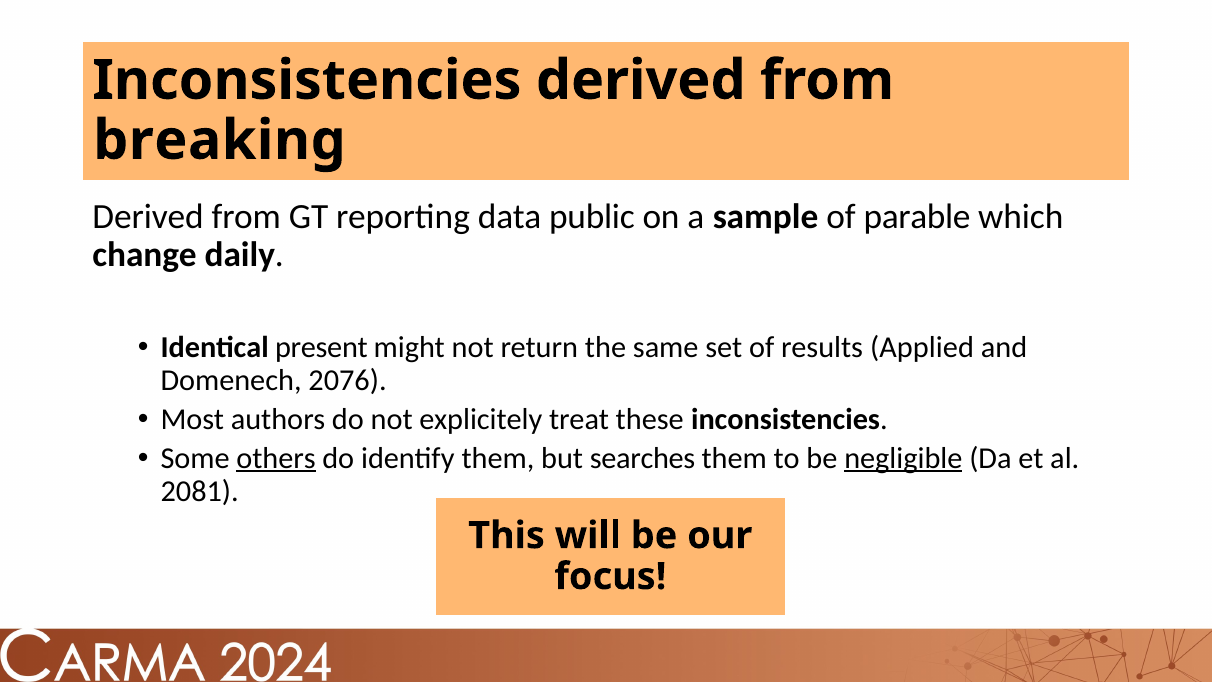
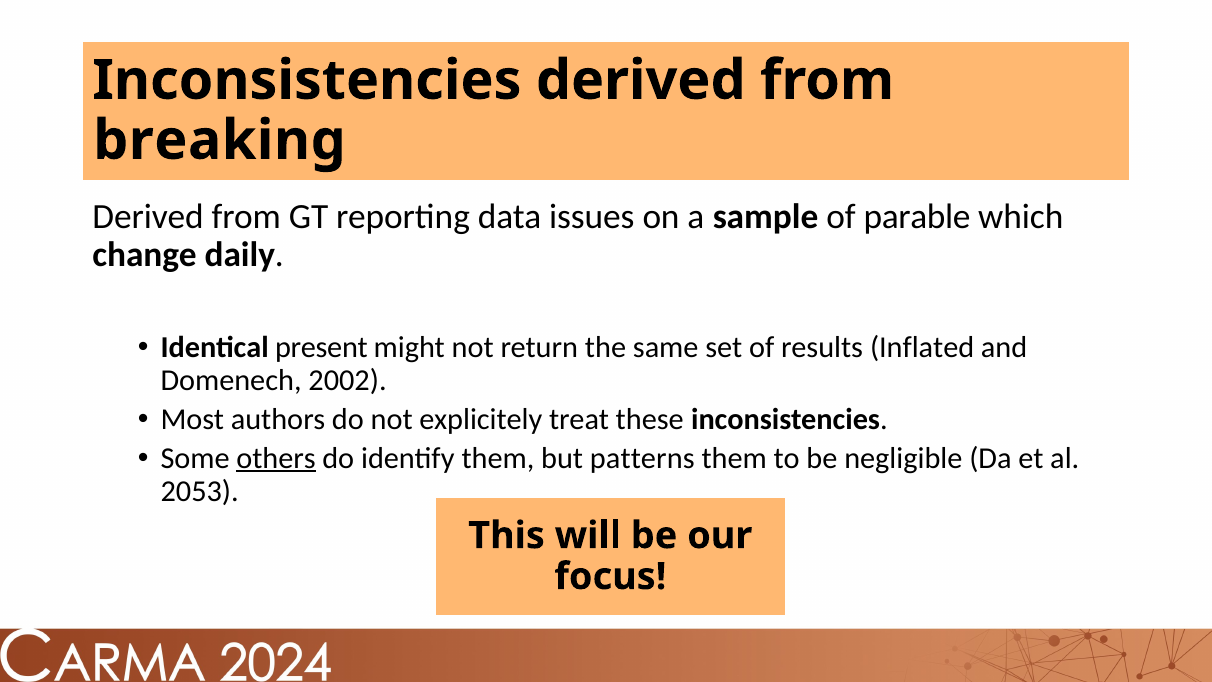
public: public -> issues
Applied: Applied -> Inflated
2076: 2076 -> 2002
searches: searches -> patterns
negligible underline: present -> none
2081: 2081 -> 2053
